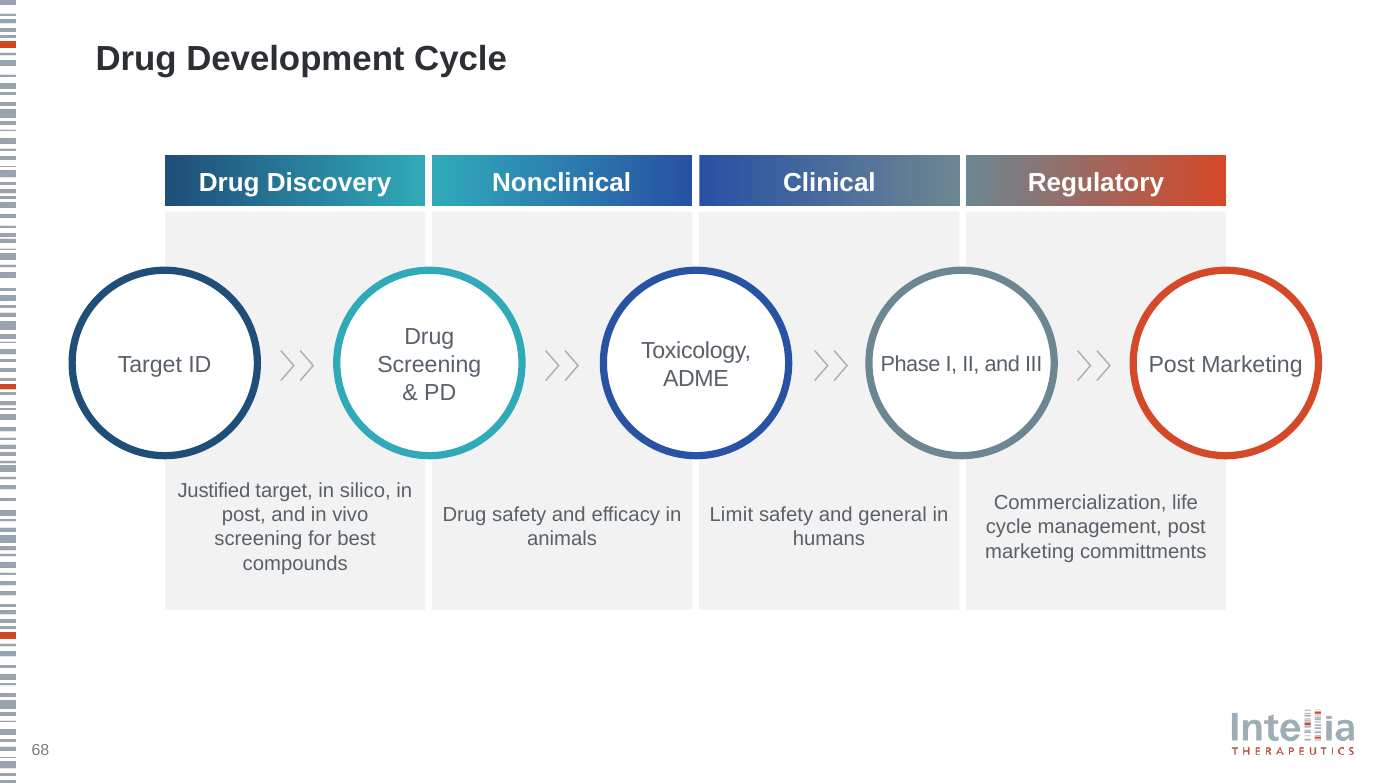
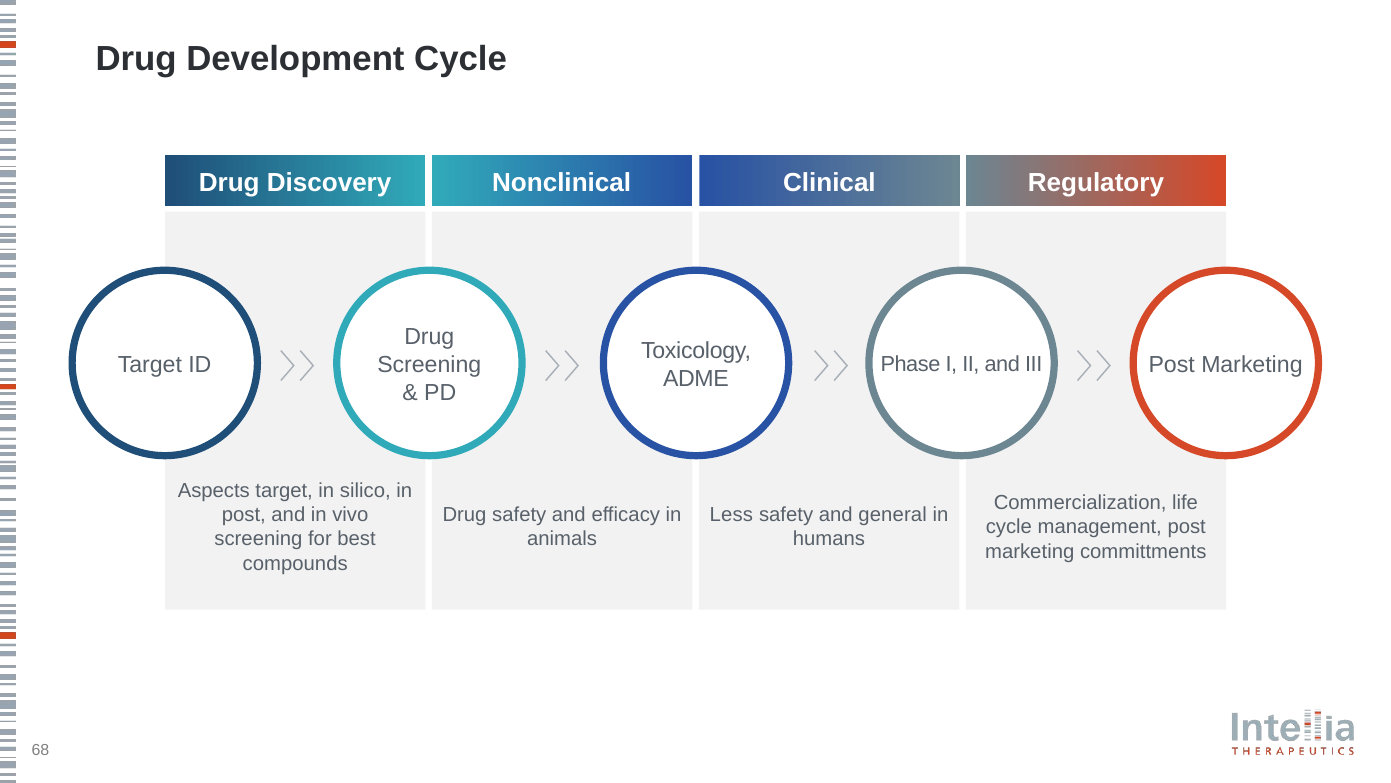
Justified: Justified -> Aspects
Limit: Limit -> Less
